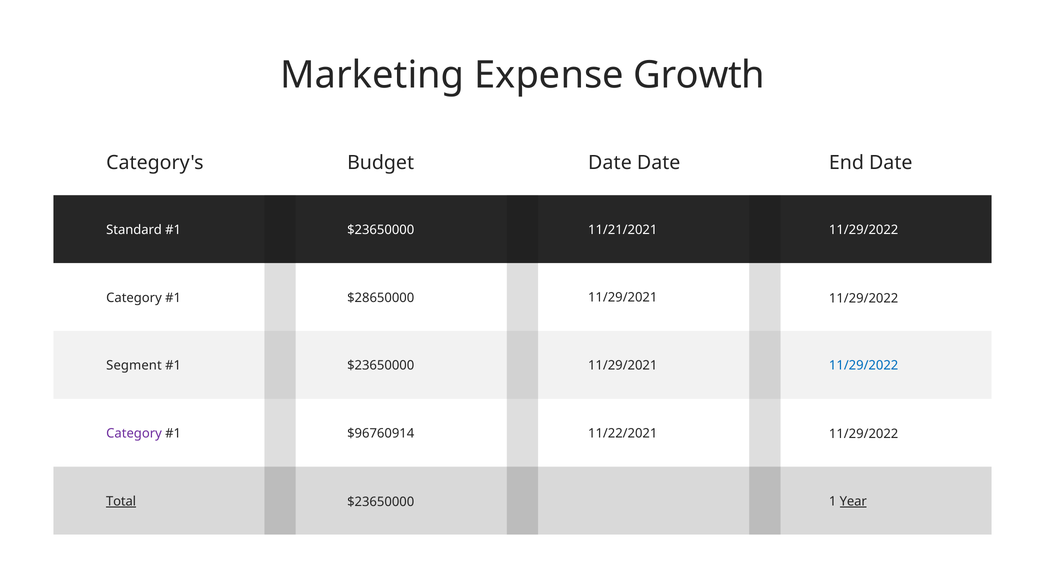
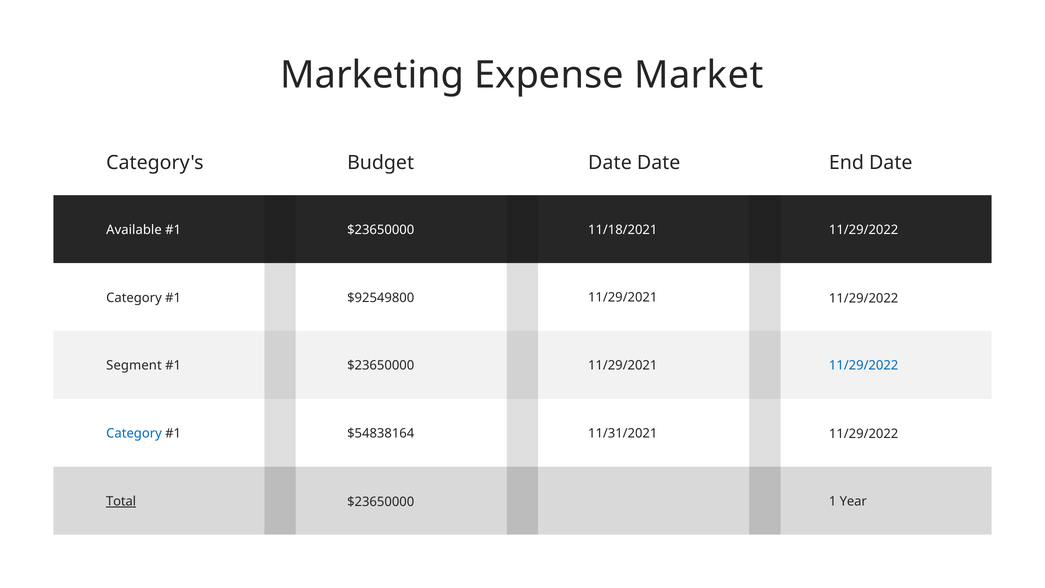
Growth: Growth -> Market
Standard: Standard -> Available
11/21/2021: 11/21/2021 -> 11/18/2021
$28650000: $28650000 -> $92549800
Category at (134, 433) colour: purple -> blue
$96760914: $96760914 -> $54838164
11/22/2021: 11/22/2021 -> 11/31/2021
Year underline: present -> none
